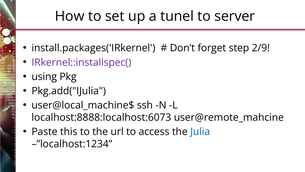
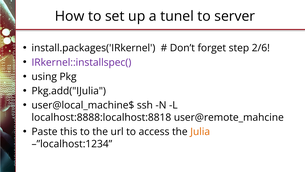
2/9: 2/9 -> 2/6
localhost:8888:localhost:6073: localhost:8888:localhost:6073 -> localhost:8888:localhost:8818
Julia colour: blue -> orange
